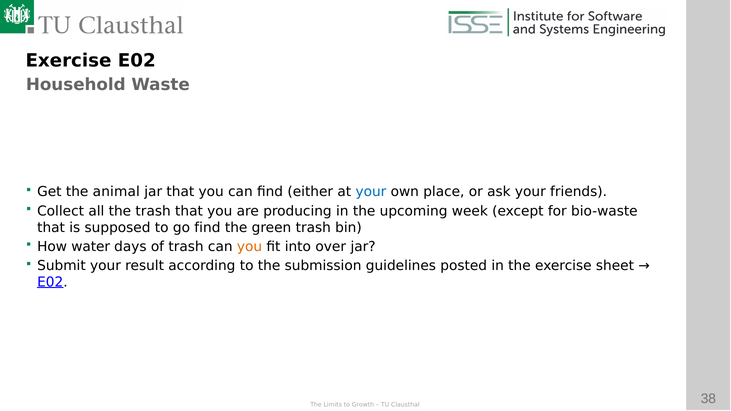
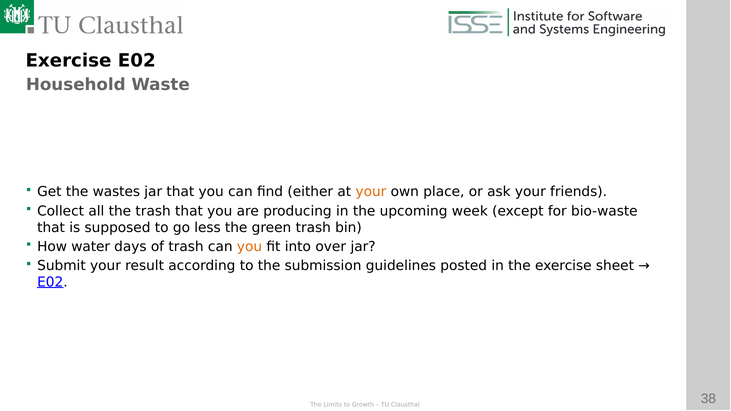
animal: animal -> wastes
your at (371, 192) colour: blue -> orange
go find: find -> less
